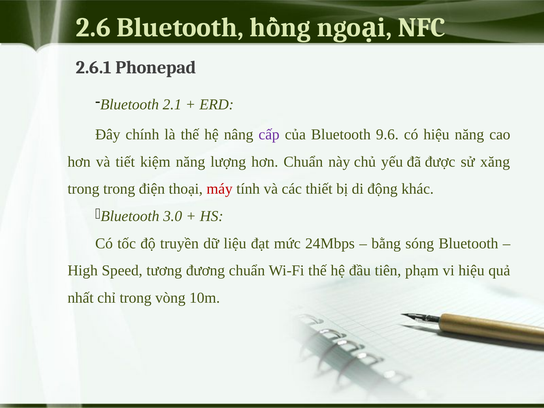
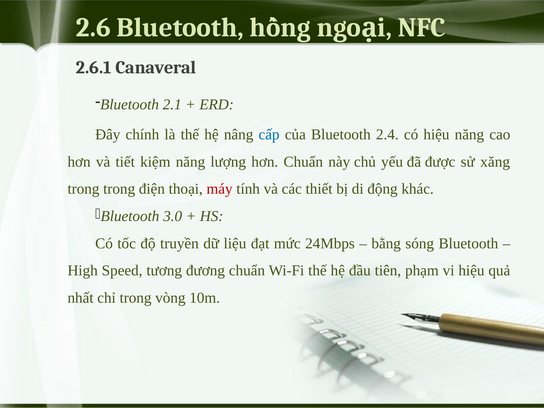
Phonepad: Phonepad -> Canaveral
cấp colour: purple -> blue
9.6: 9.6 -> 2.4
